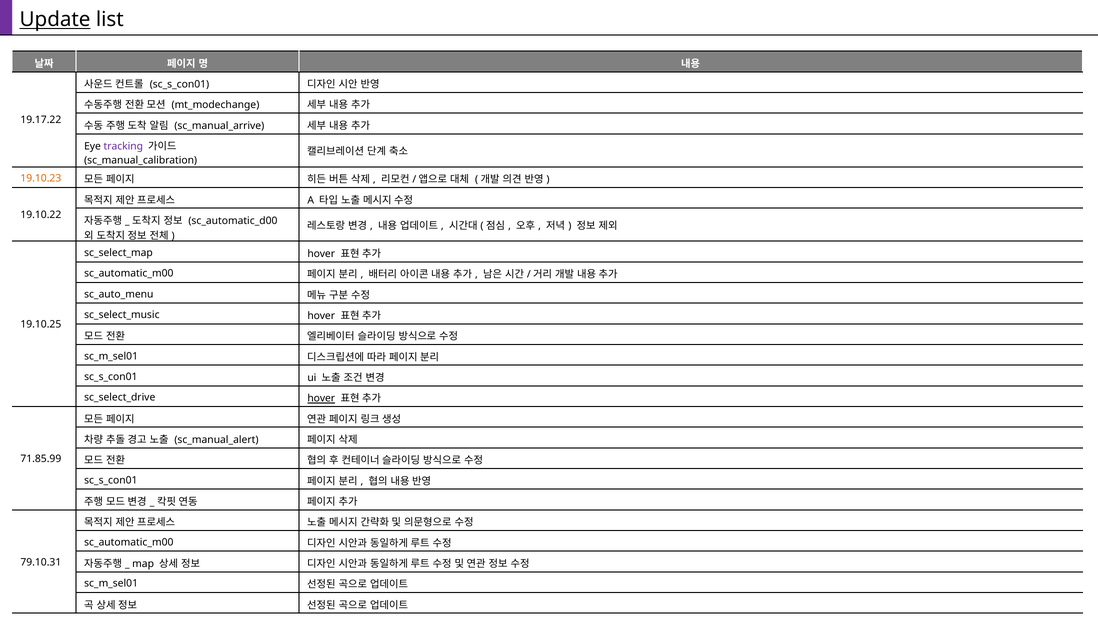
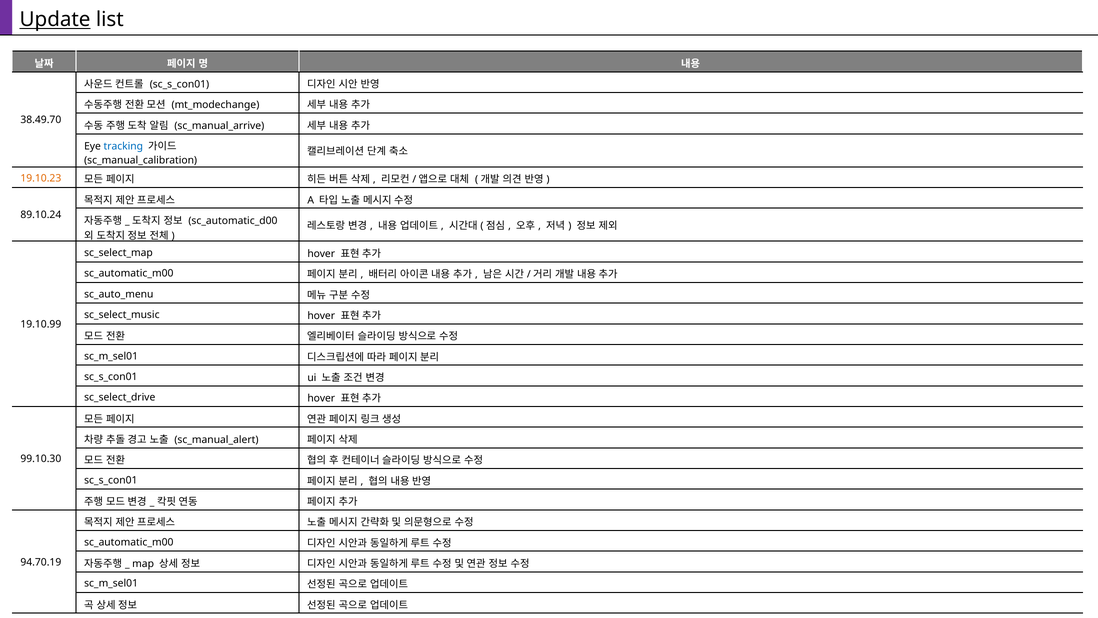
19.17.22: 19.17.22 -> 38.49.70
tracking colour: purple -> blue
19.10.22: 19.10.22 -> 89.10.24
19.10.25: 19.10.25 -> 19.10.99
hover at (321, 398) underline: present -> none
71.85.99: 71.85.99 -> 99.10.30
79.10.31: 79.10.31 -> 94.70.19
